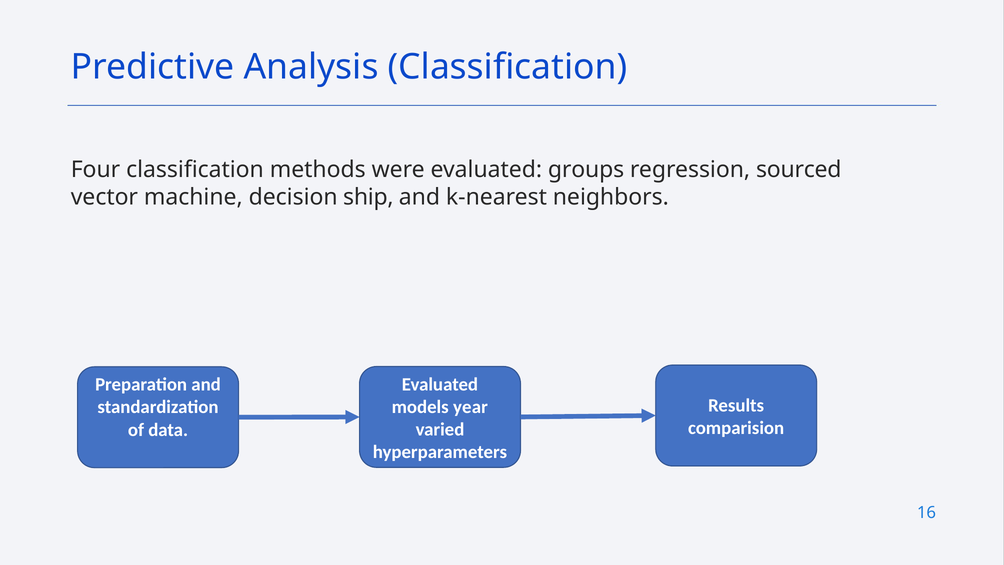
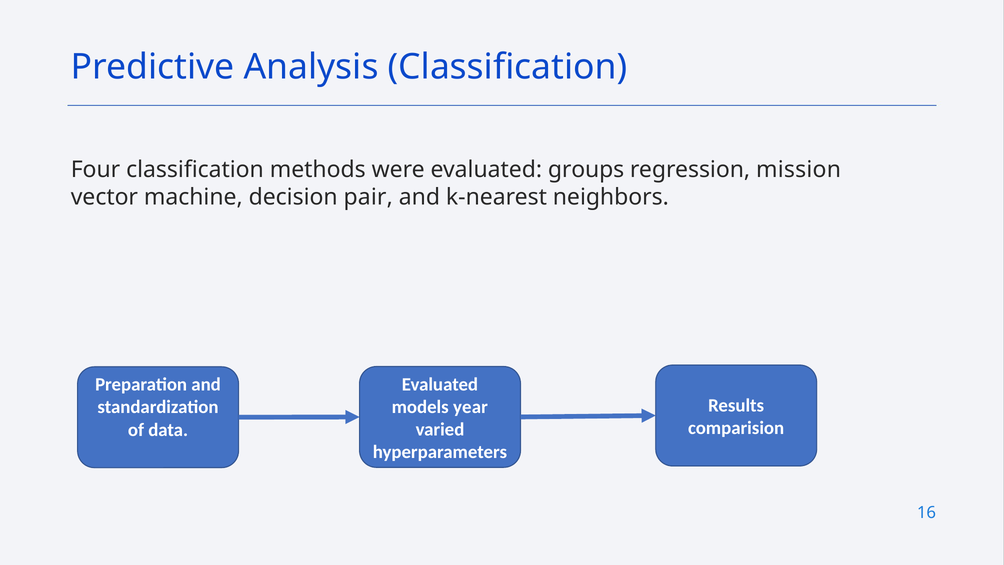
sourced: sourced -> mission
ship: ship -> pair
